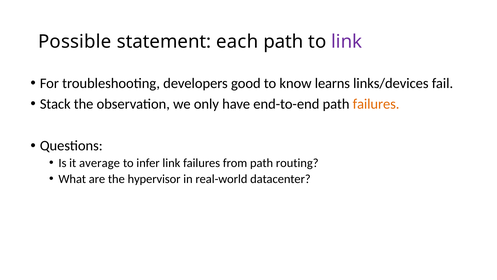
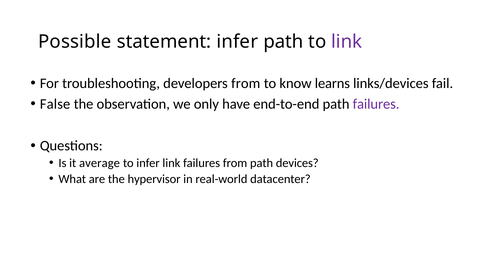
statement each: each -> infer
developers good: good -> from
Stack: Stack -> False
failures at (376, 104) colour: orange -> purple
routing: routing -> devices
